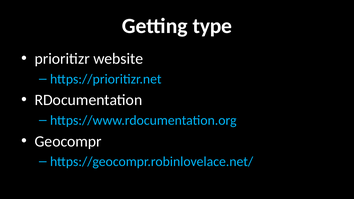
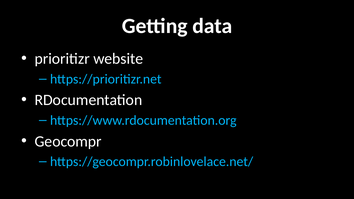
type: type -> data
